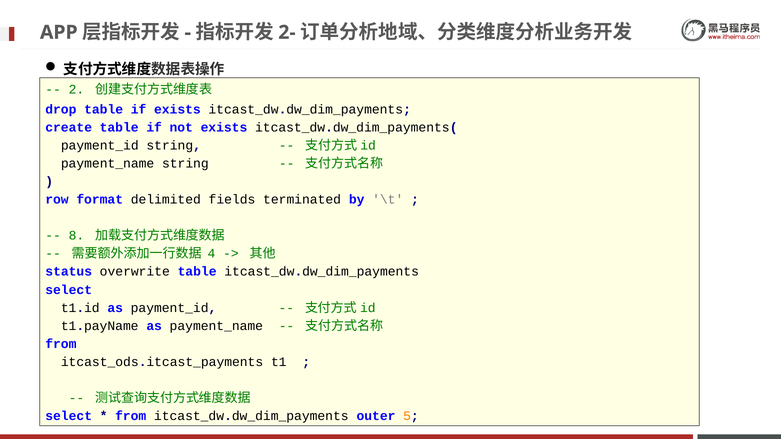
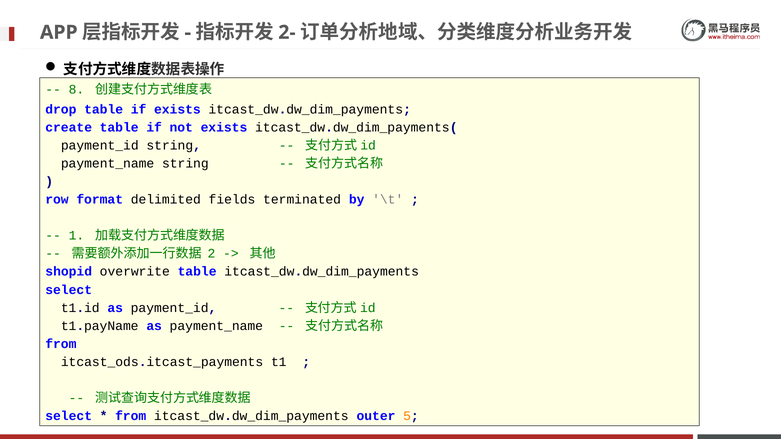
2: 2 -> 8
8: 8 -> 1
4: 4 -> 2
status: status -> shopid
